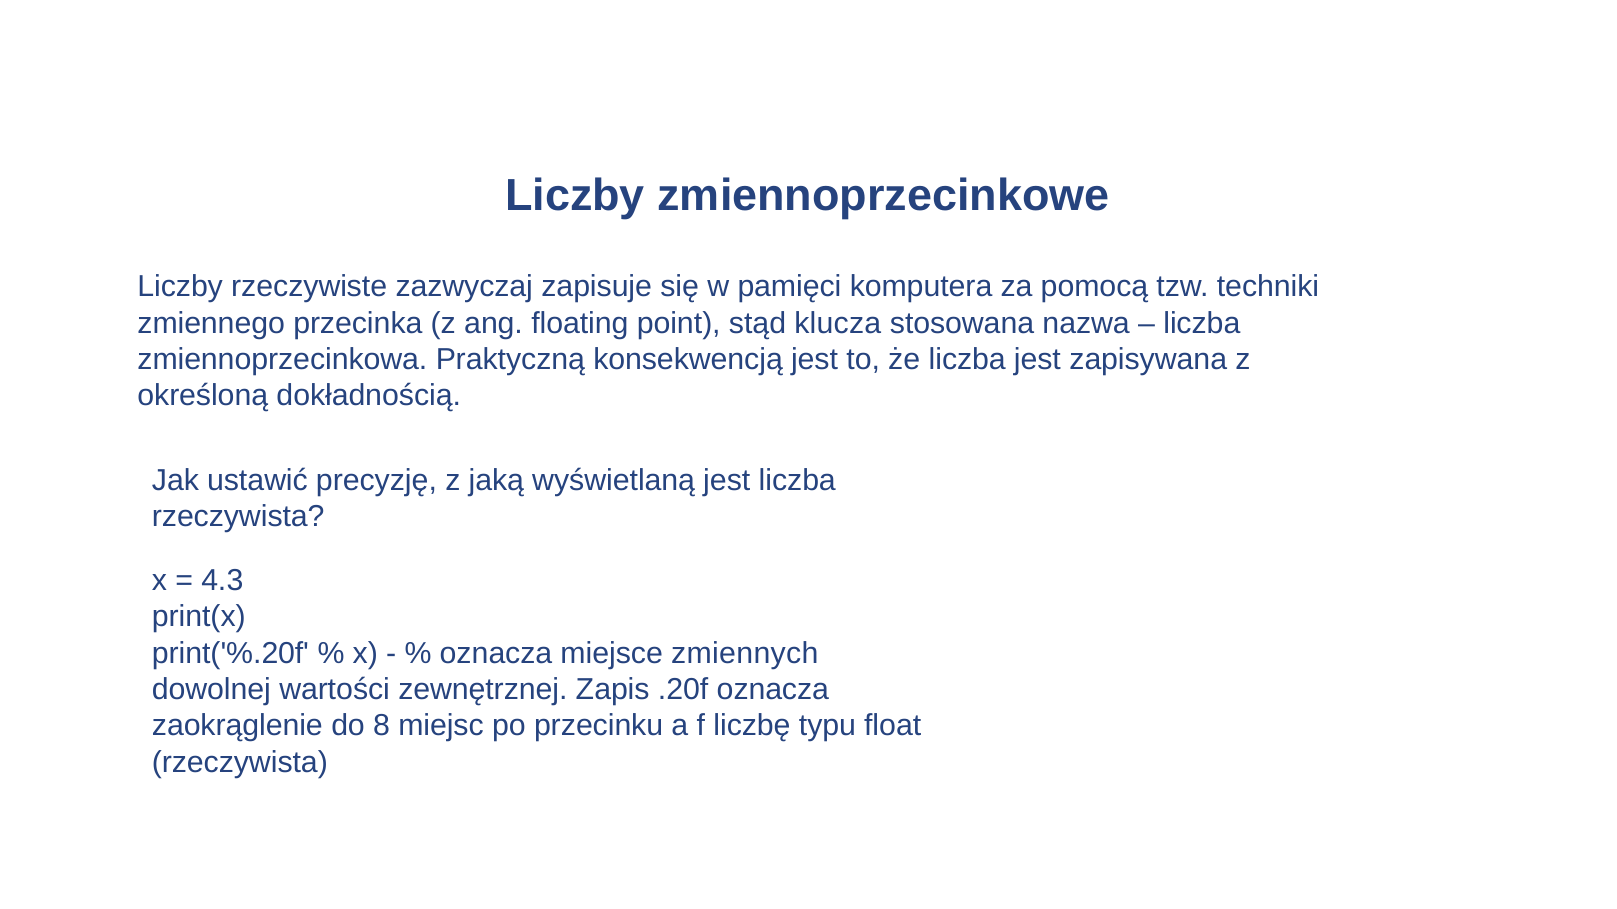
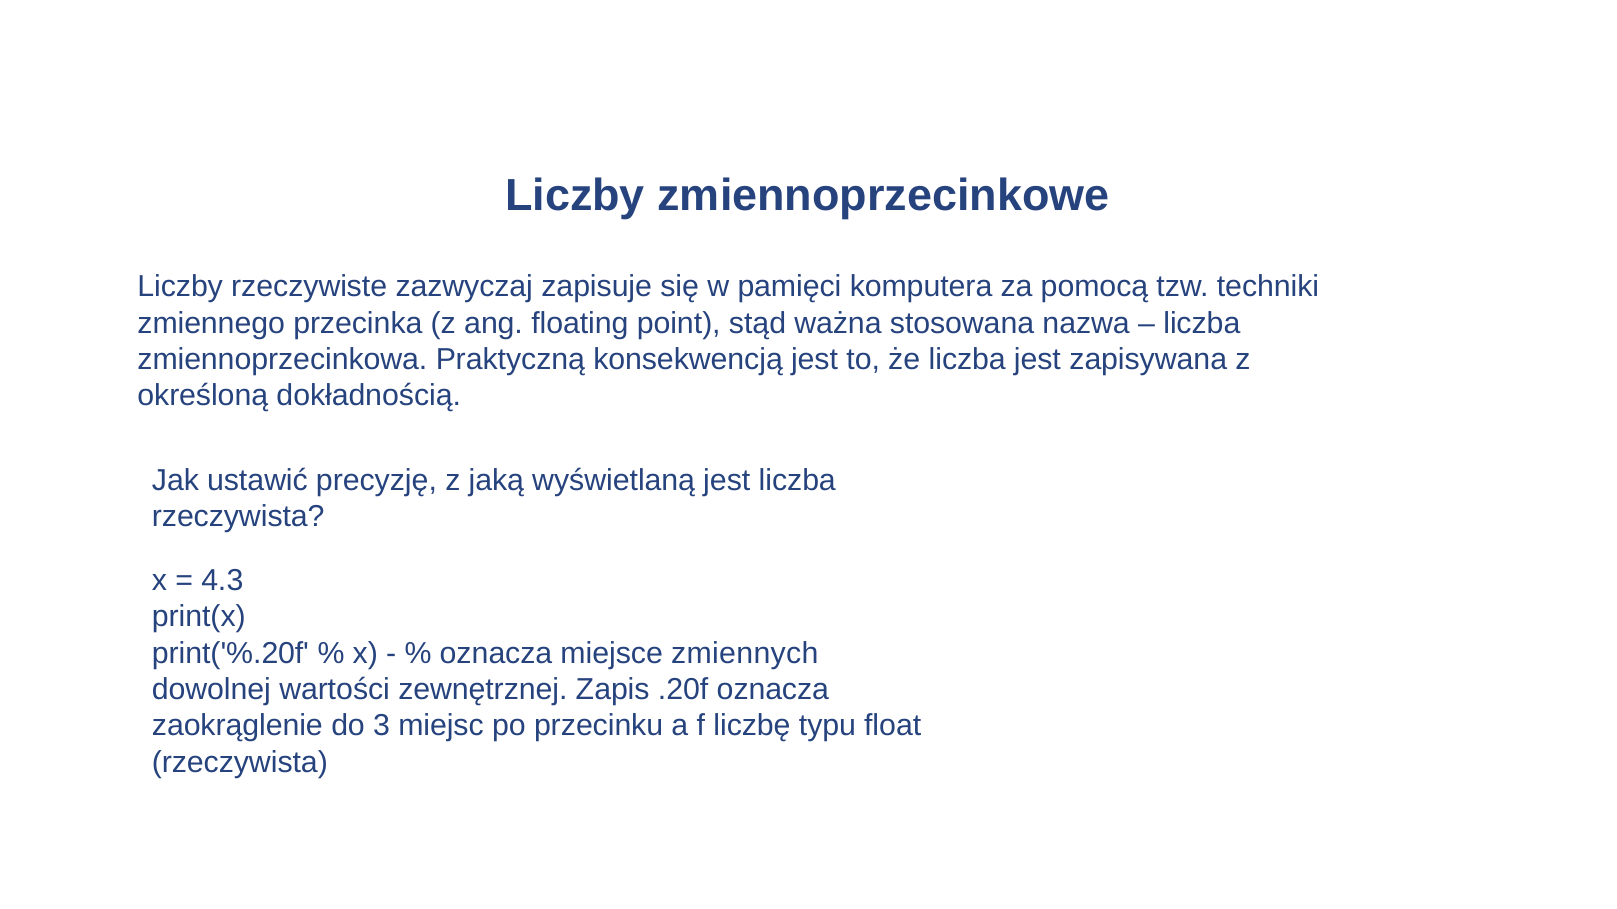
klucza: klucza -> ważna
8: 8 -> 3
